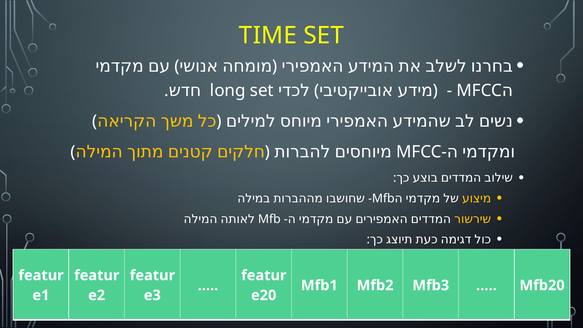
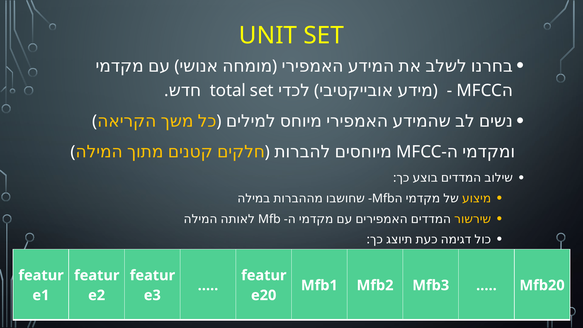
TIME: TIME -> UNIT
long: long -> total
